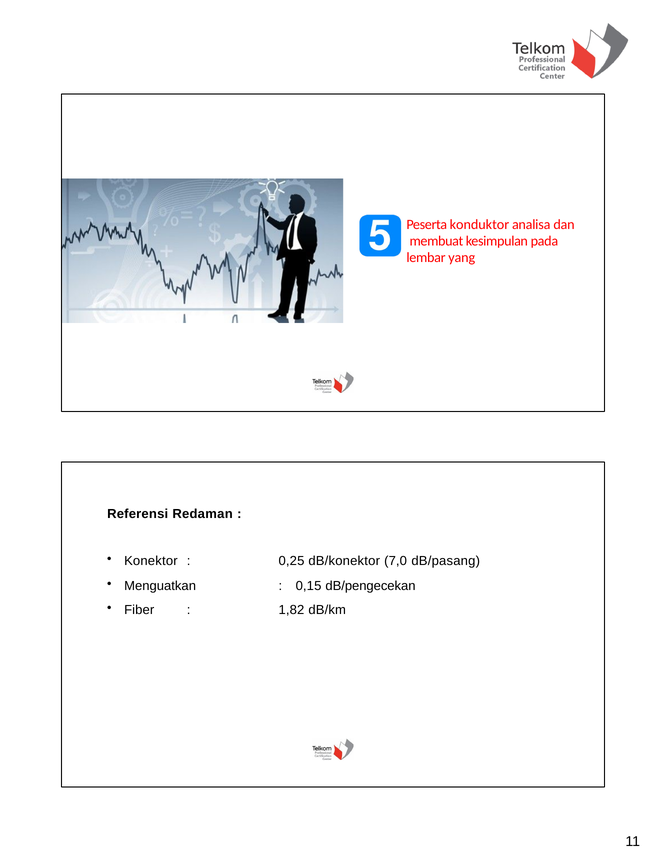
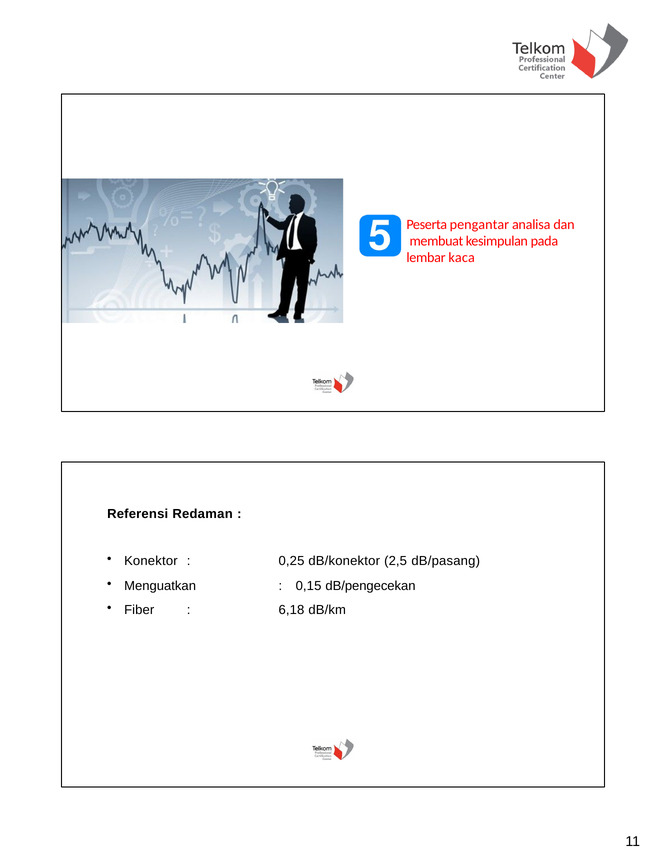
konduktor: konduktor -> pengantar
yang: yang -> kaca
7,0: 7,0 -> 2,5
1,82: 1,82 -> 6,18
